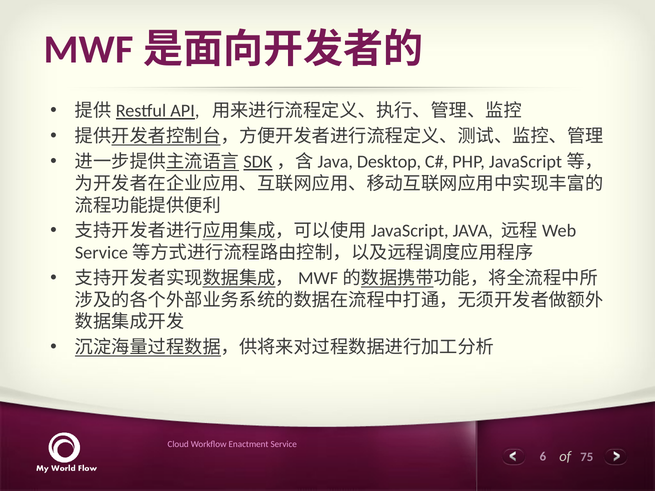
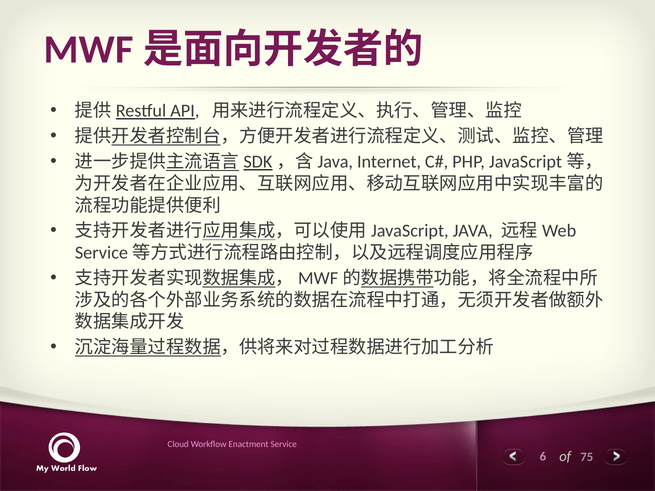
Desktop: Desktop -> Internet
